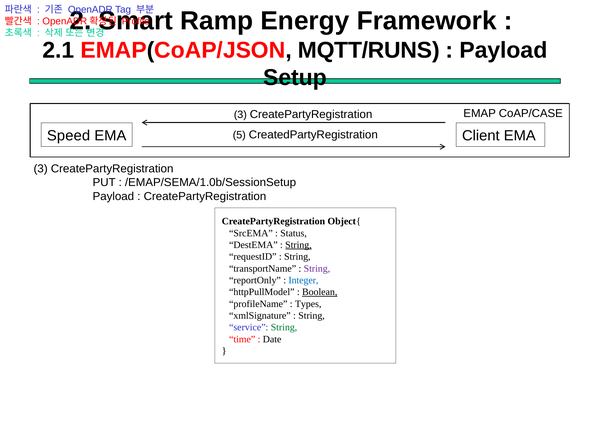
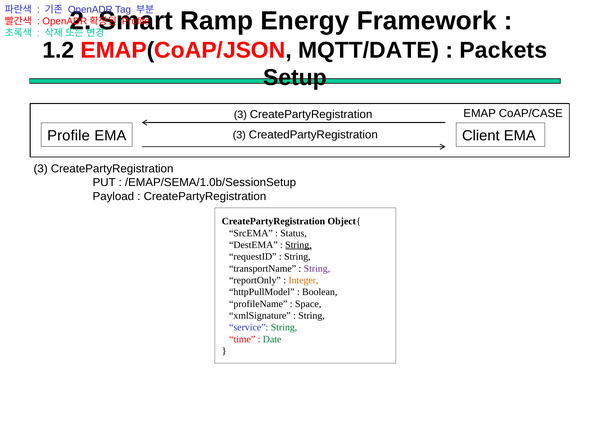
2.1: 2.1 -> 1.2
MQTT/RUNS: MQTT/RUNS -> MQTT/DATE
Payload at (503, 50): Payload -> Packets
Speed at (69, 136): Speed -> Profile
EMA 5: 5 -> 3
Integer colour: blue -> orange
Boolean underline: present -> none
Types: Types -> Space
Date colour: black -> green
